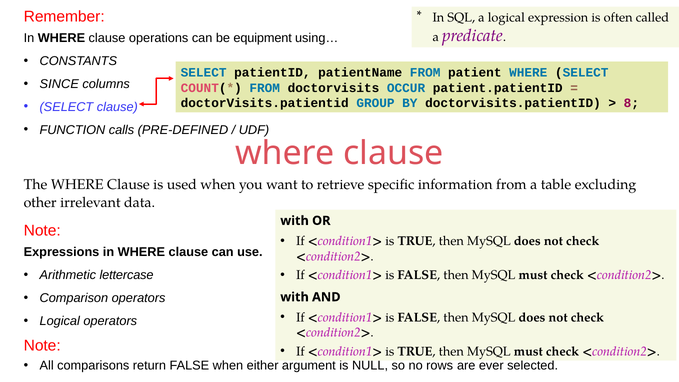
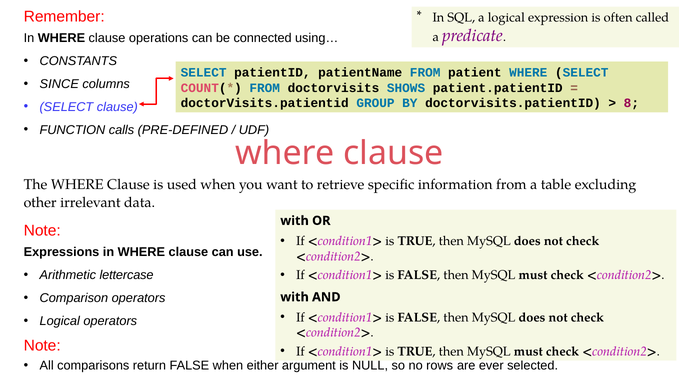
equipment: equipment -> connected
OCCUR: OCCUR -> SHOWS
